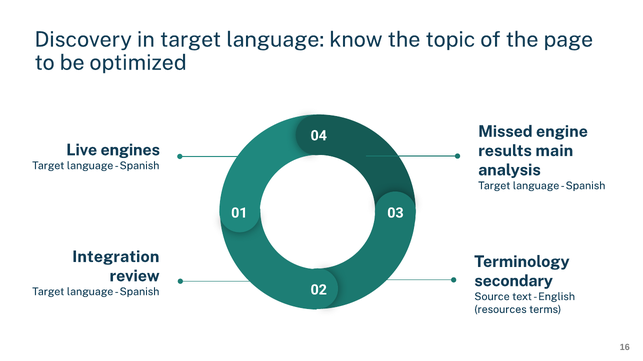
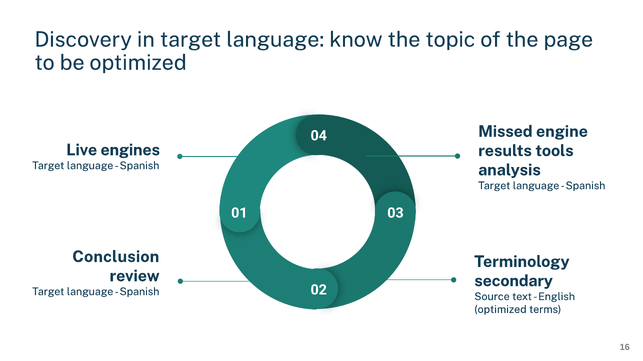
main: main -> tools
Integration: Integration -> Conclusion
resources at (500, 310): resources -> optimized
